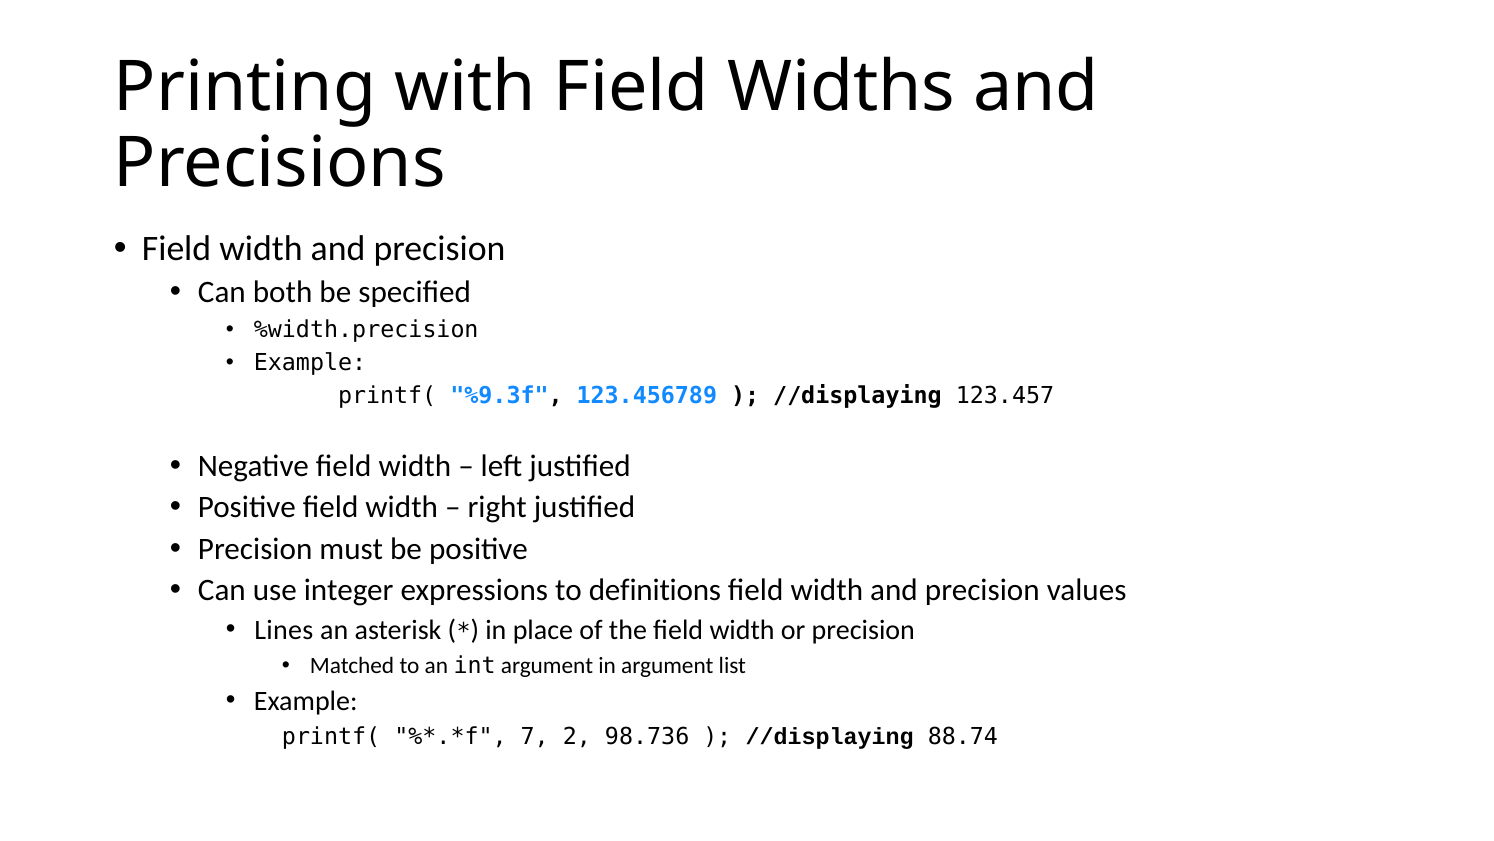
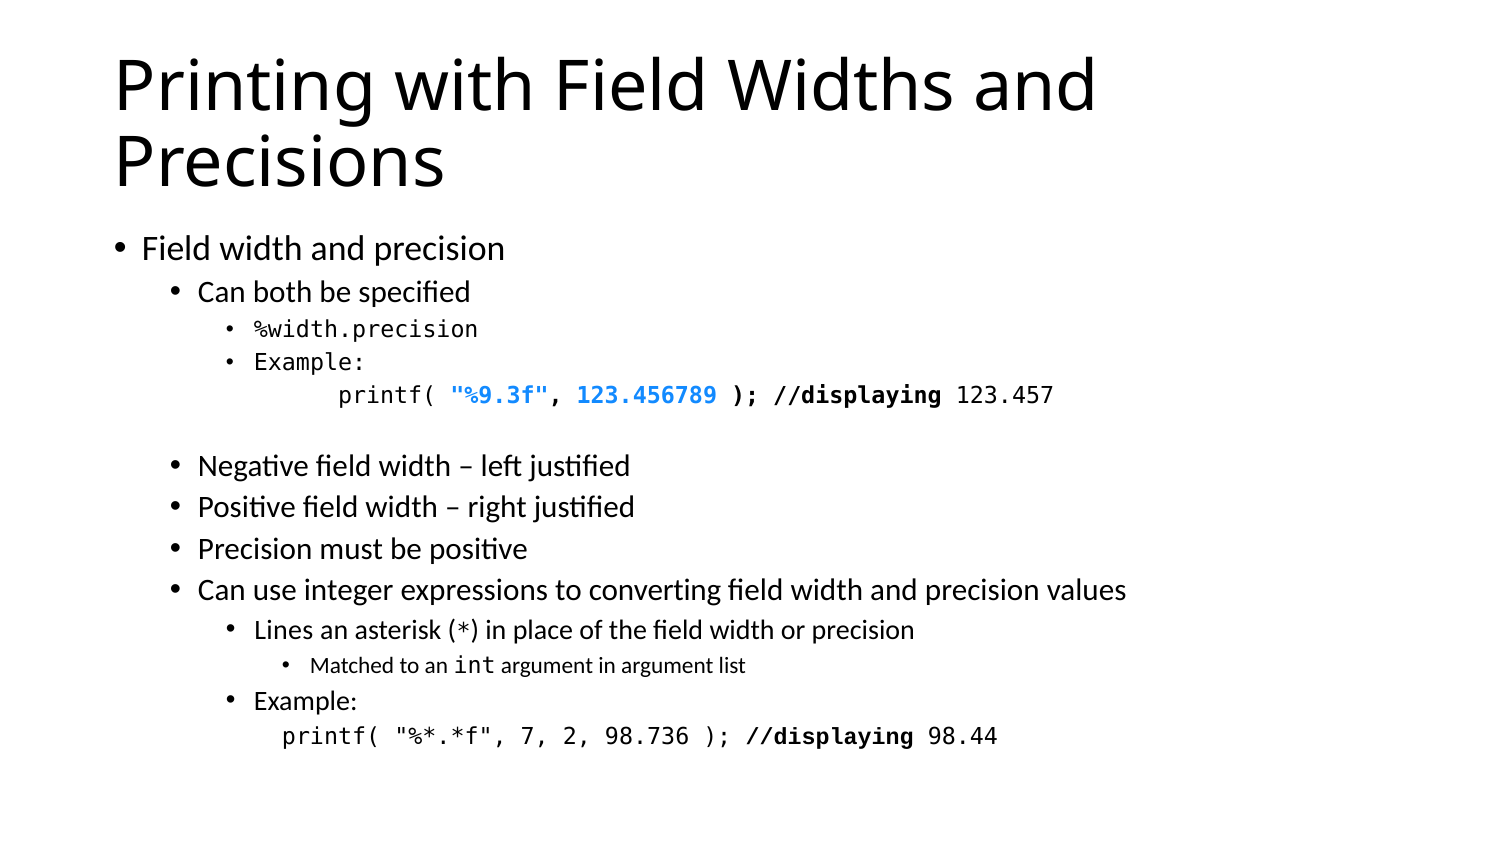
definitions: definitions -> converting
88.74: 88.74 -> 98.44
